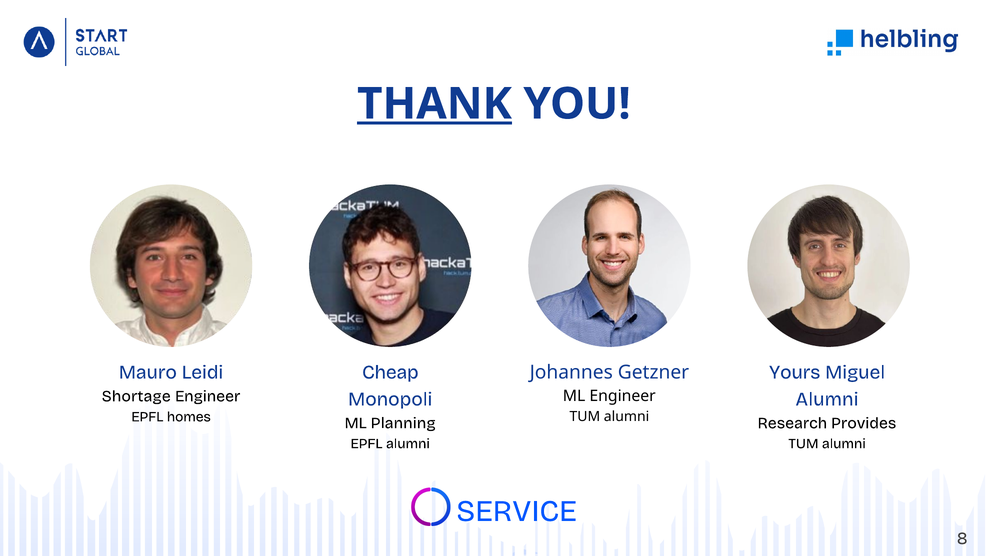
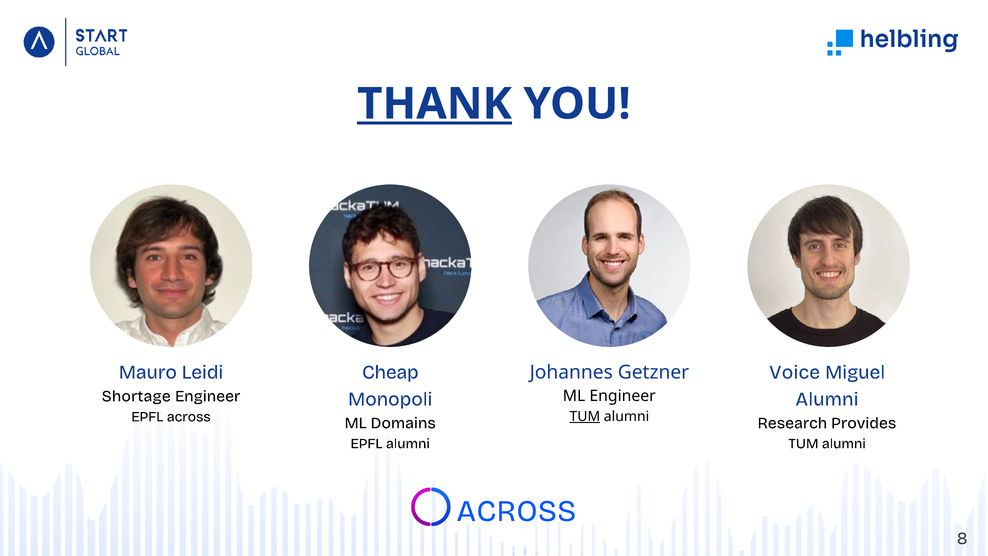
Yours: Yours -> Voice
EPFL homes: homes -> across
TUM at (585, 416) underline: none -> present
Planning: Planning -> Domains
SERVICE at (516, 511): SERVICE -> ACROSS
